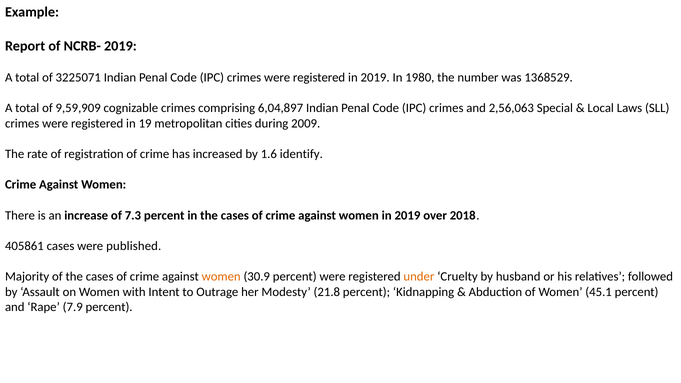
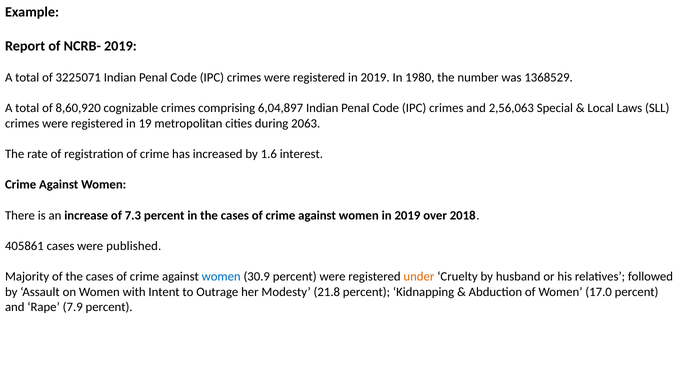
9,59,909: 9,59,909 -> 8,60,920
2009: 2009 -> 2063
identify: identify -> interest
women at (221, 277) colour: orange -> blue
45.1: 45.1 -> 17.0
